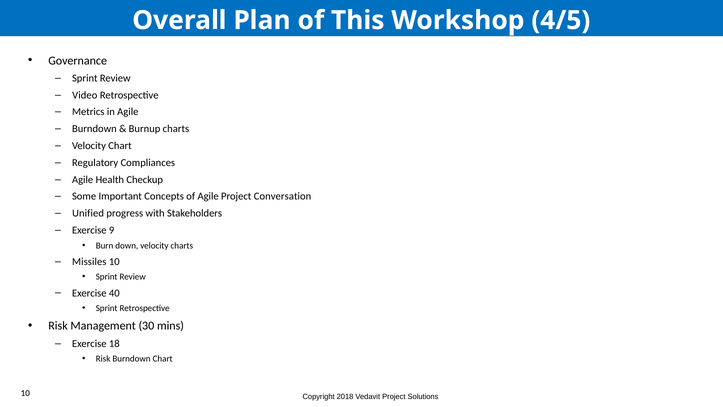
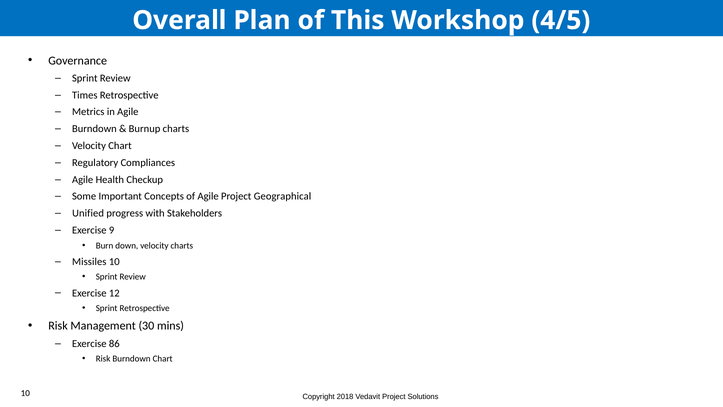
Video: Video -> Times
Conversation: Conversation -> Geographical
40: 40 -> 12
18: 18 -> 86
